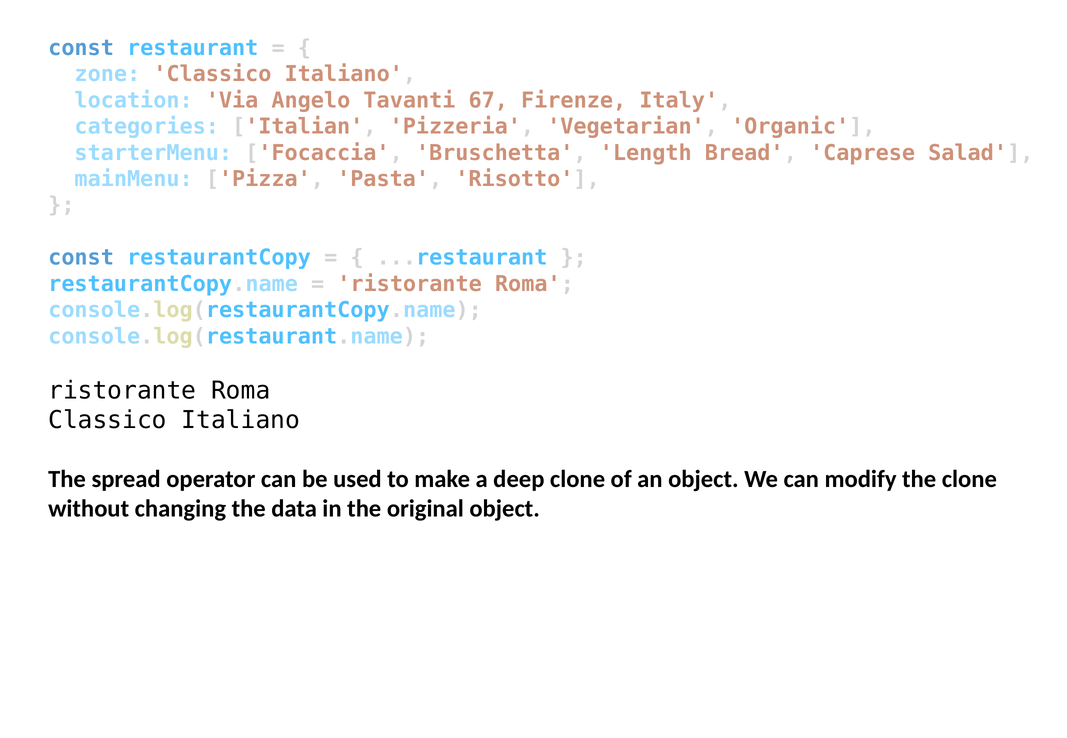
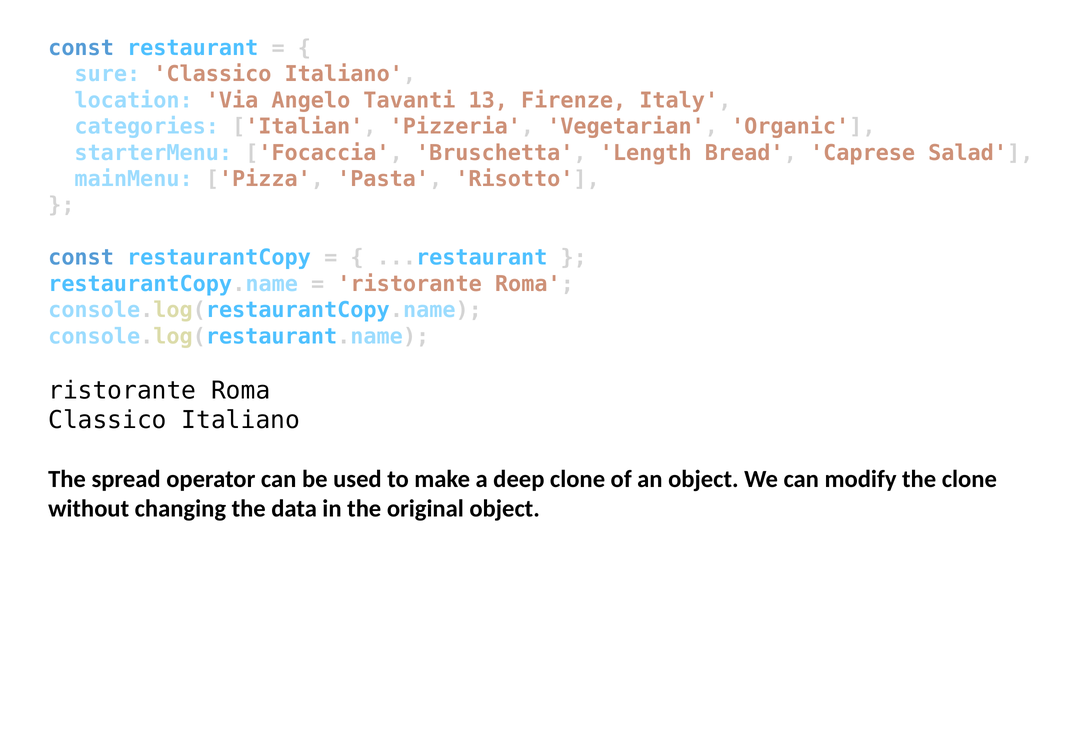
zone: zone -> sure
67: 67 -> 13
